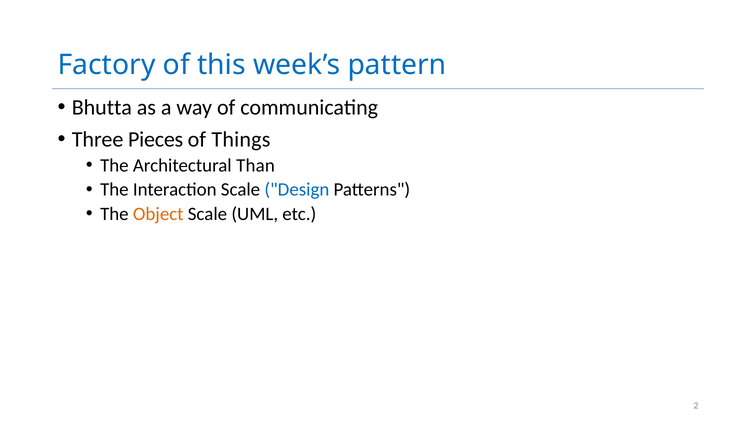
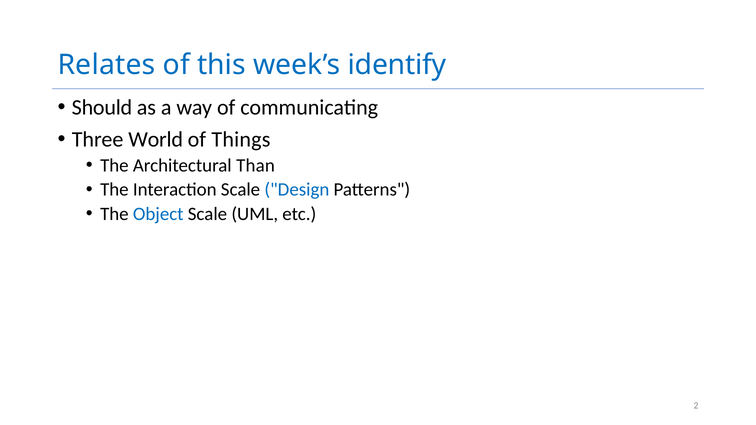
Factory: Factory -> Relates
pattern: pattern -> identify
Bhutta: Bhutta -> Should
Pieces: Pieces -> World
Object colour: orange -> blue
